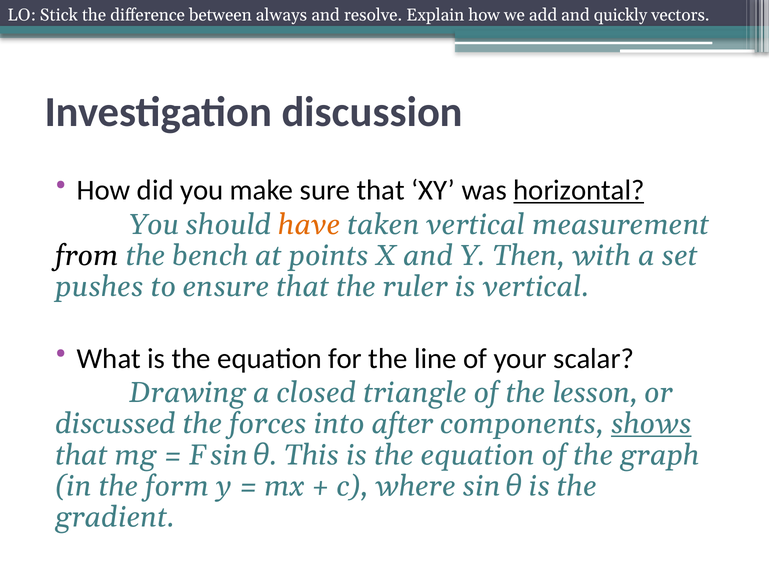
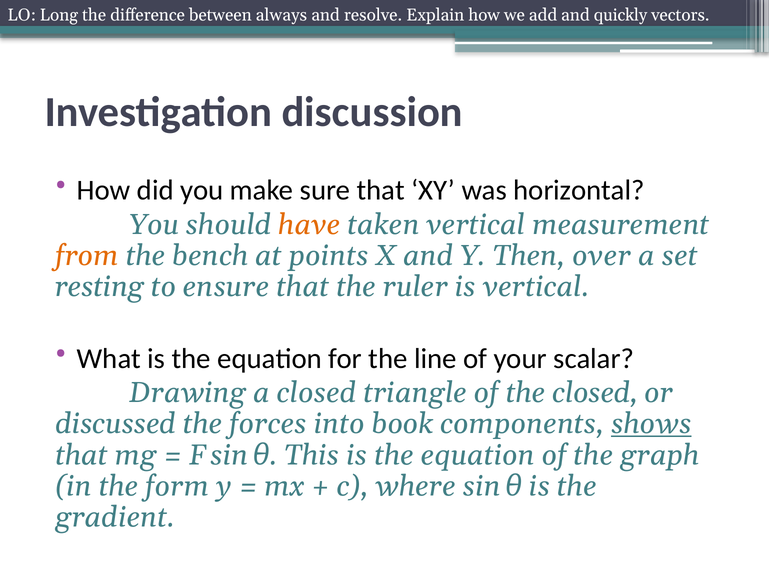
Stick: Stick -> Long
horizontal underline: present -> none
from colour: black -> orange
with: with -> over
pushes: pushes -> resting
the lesson: lesson -> closed
after: after -> book
